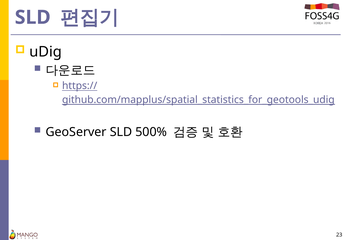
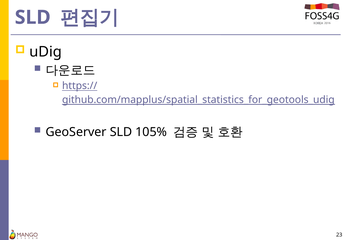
500%: 500% -> 105%
